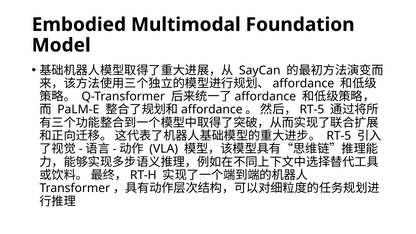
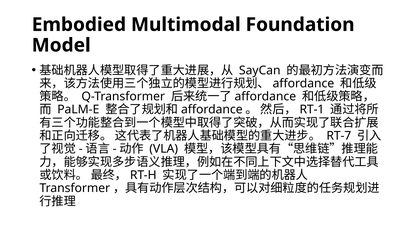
RT-5 at (312, 110): RT-5 -> RT-1
RT-5 at (339, 136): RT-5 -> RT-7
